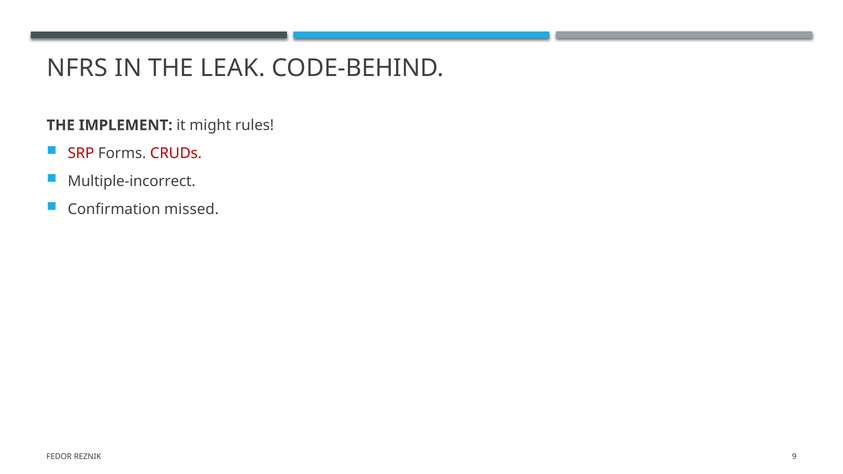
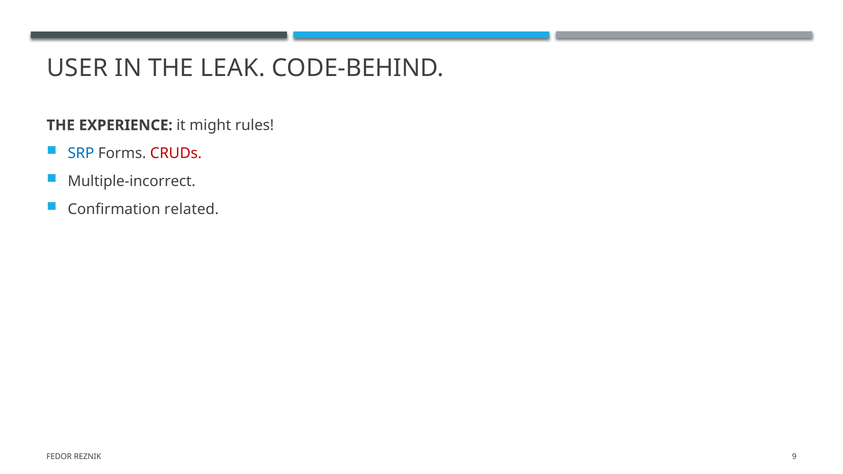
NFRS: NFRS -> USER
IMPLEMENT: IMPLEMENT -> EXPERIENCE
SRP colour: red -> blue
missed: missed -> related
